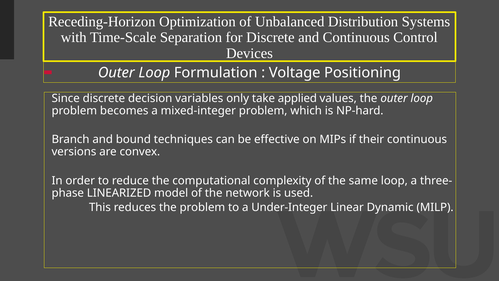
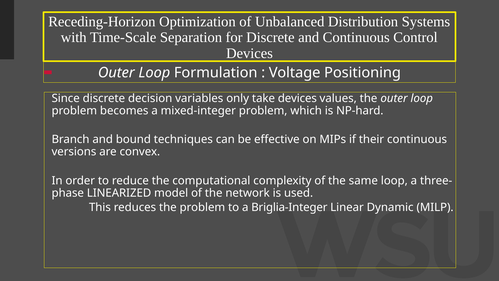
take applied: applied -> devices
Under-Integer: Under-Integer -> Briglia-Integer
